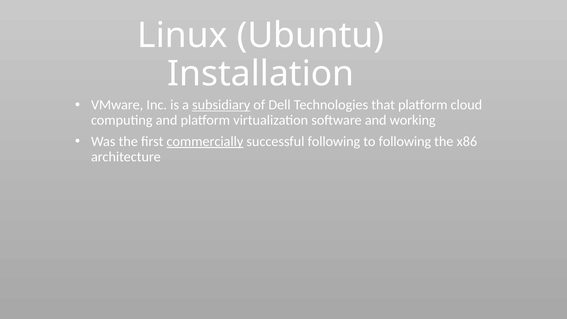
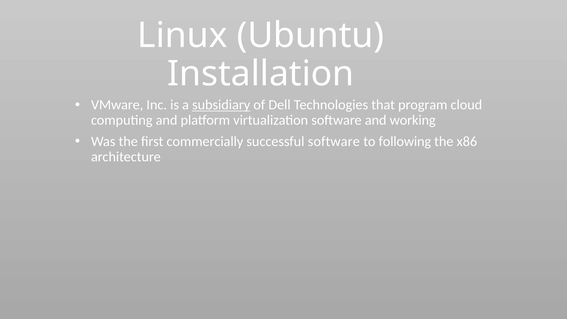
that platform: platform -> program
commercially underline: present -> none
successful following: following -> software
